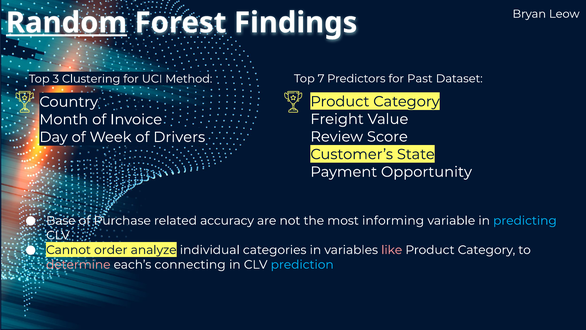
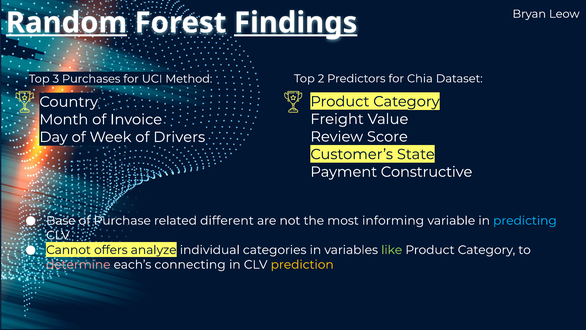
Findings underline: none -> present
Clustering: Clustering -> Purchases
7: 7 -> 2
Past: Past -> Chia
Opportunity: Opportunity -> Constructive
accuracy: accuracy -> different
order: order -> offers
like colour: pink -> light green
prediction colour: light blue -> yellow
